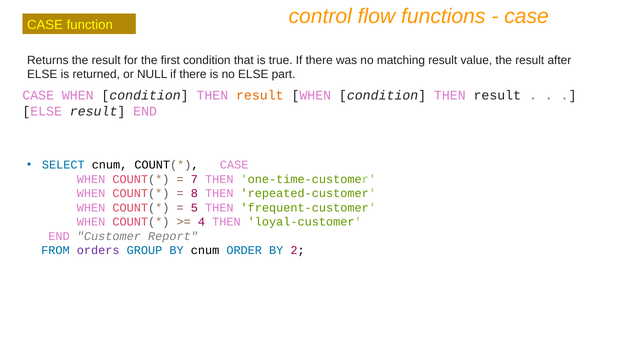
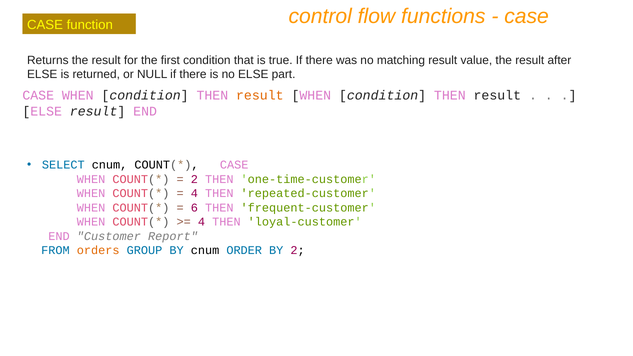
7 at (194, 179): 7 -> 2
8 at (194, 194): 8 -> 4
5: 5 -> 6
orders colour: purple -> orange
